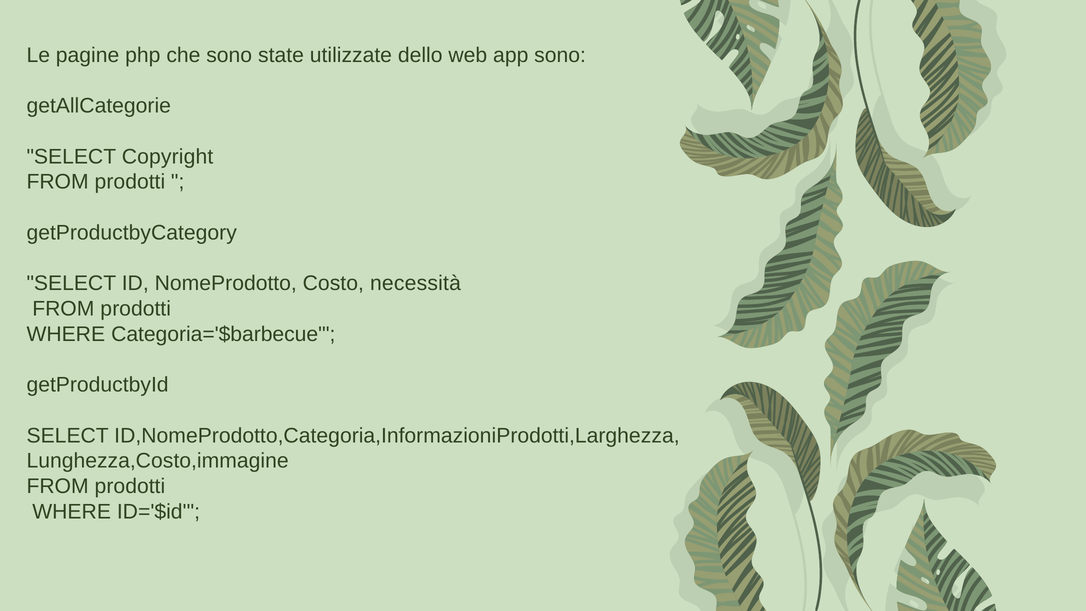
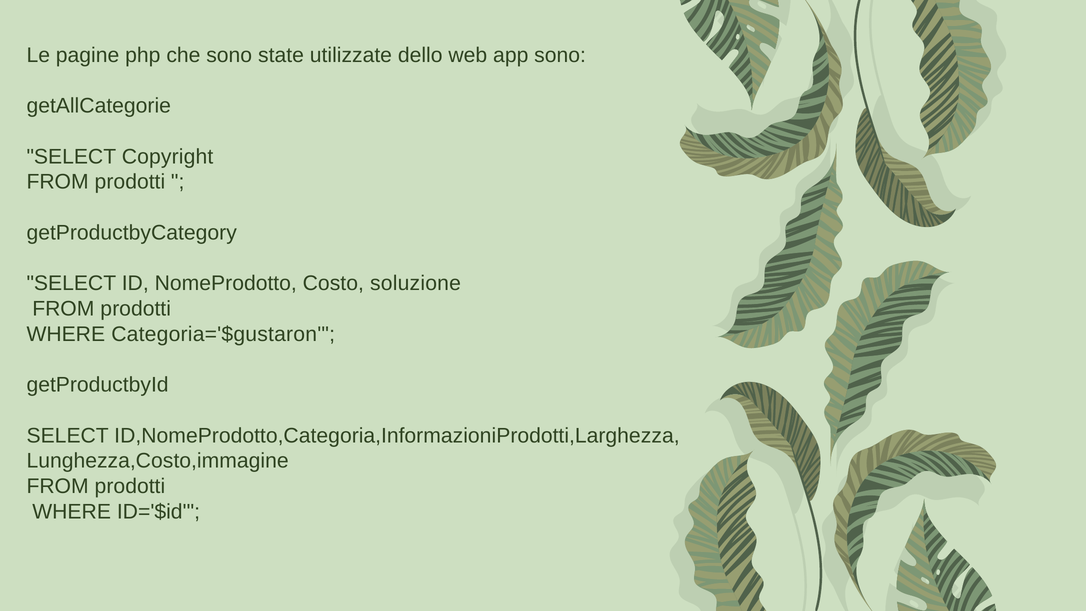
necessità: necessità -> soluzione
Categoria='$barbecue: Categoria='$barbecue -> Categoria='$gustaron
